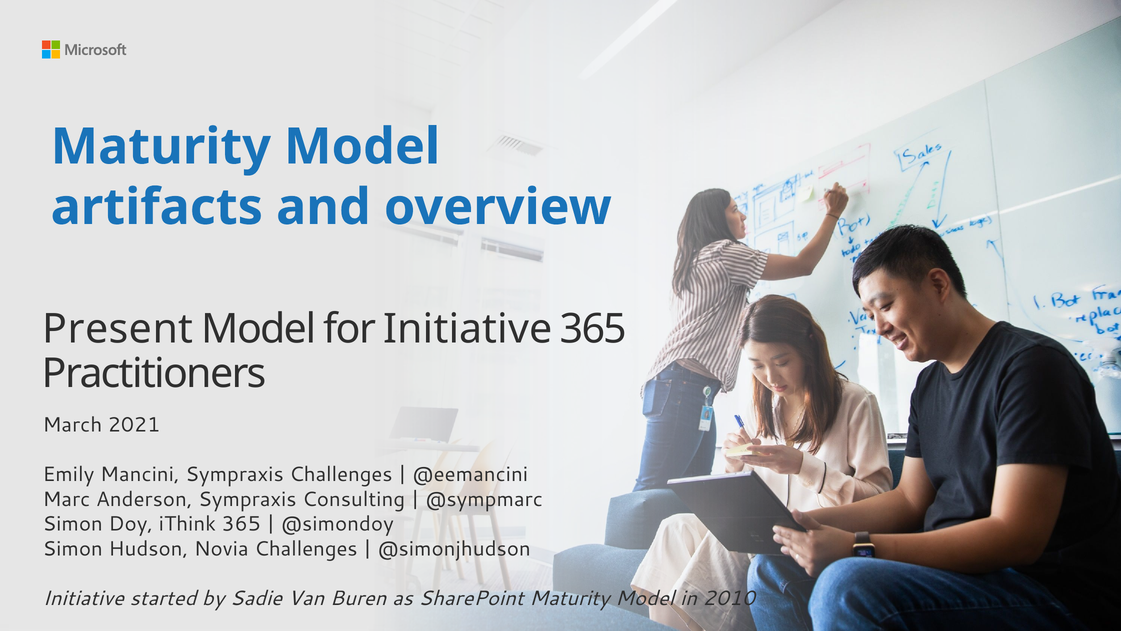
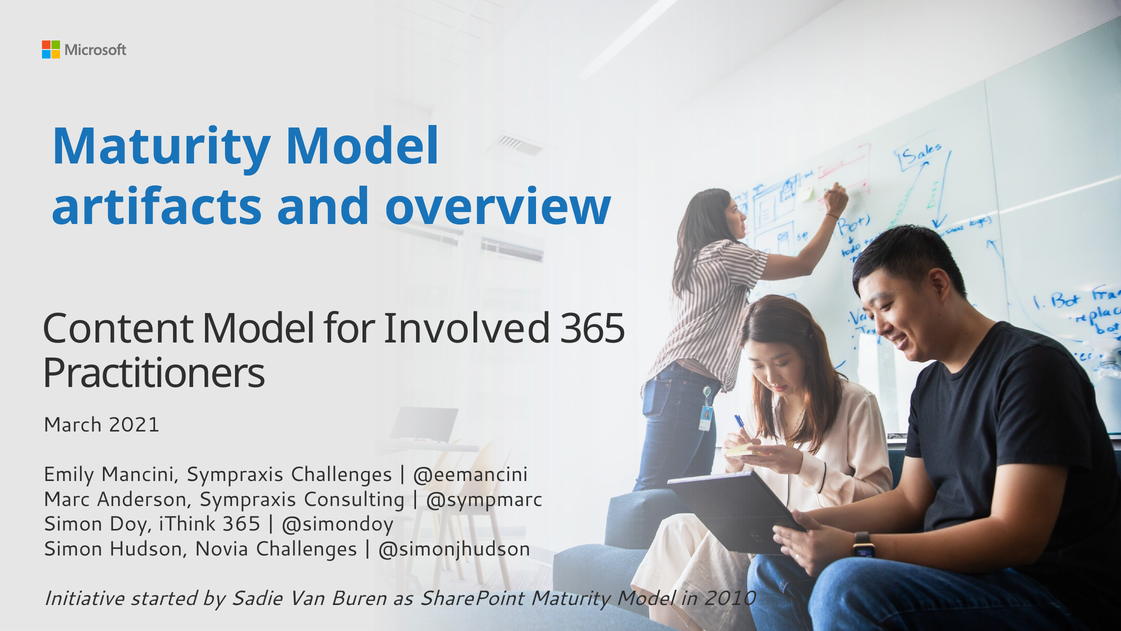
Present: Present -> Content
for Initiative: Initiative -> Involved
